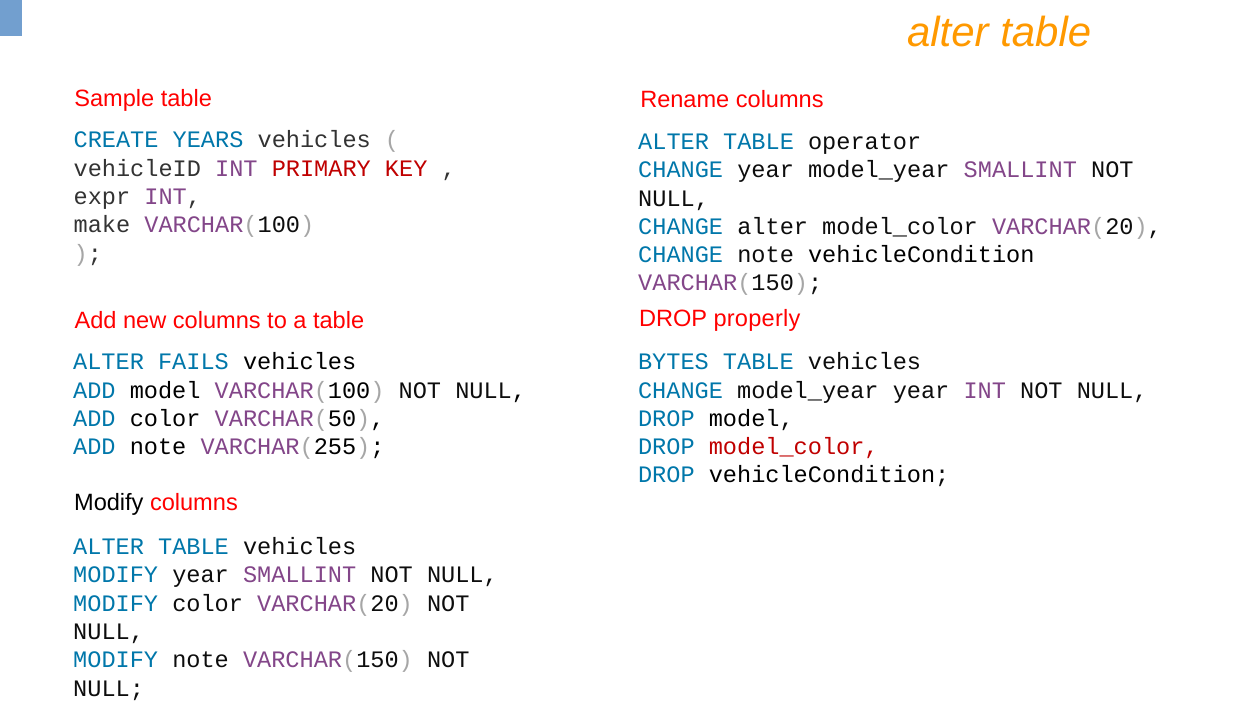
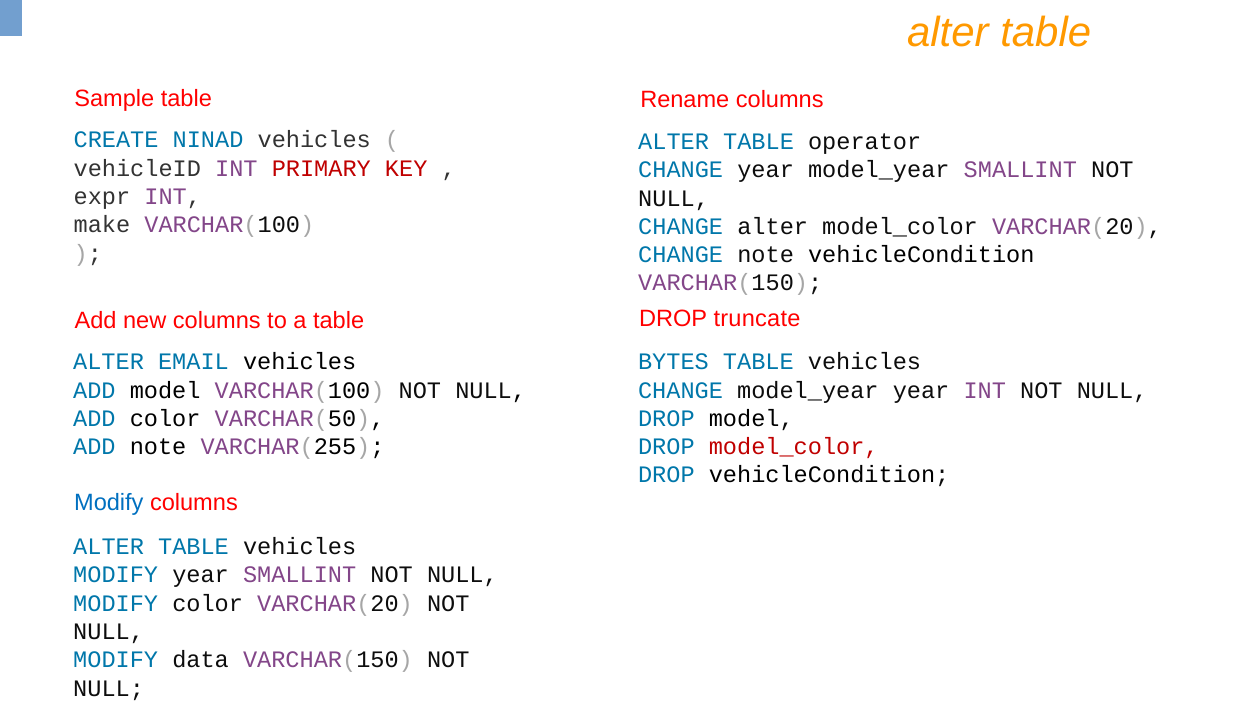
YEARS: YEARS -> NINAD
properly: properly -> truncate
FAILS: FAILS -> EMAIL
Modify at (109, 503) colour: black -> blue
MODIFY note: note -> data
